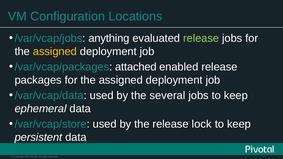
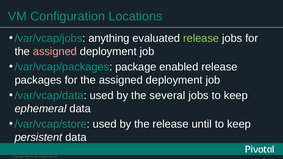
assigned at (55, 52) colour: yellow -> pink
attached: attached -> package
lock: lock -> until
